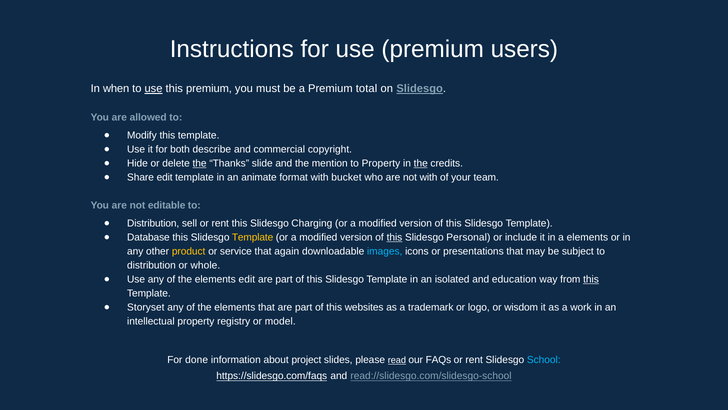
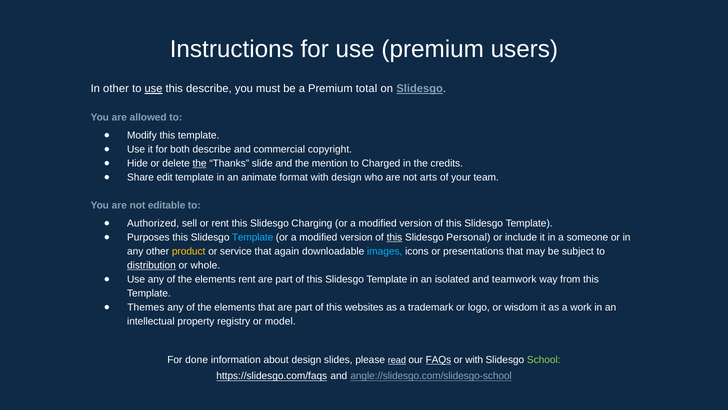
In when: when -> other
this premium: premium -> describe
to Property: Property -> Charged
the at (421, 163) underline: present -> none
with bucket: bucket -> design
not with: with -> arts
Distribution at (153, 223): Distribution -> Authorized
Database: Database -> Purposes
Template at (253, 237) colour: yellow -> light blue
a elements: elements -> someone
distribution at (151, 265) underline: none -> present
elements edit: edit -> rent
education: education -> teamwork
this at (591, 279) underline: present -> none
Storyset: Storyset -> Themes
about project: project -> design
FAQs underline: none -> present
rent at (474, 359): rent -> with
School colour: light blue -> light green
read://slidesgo.com/slidesgo-school: read://slidesgo.com/slidesgo-school -> angle://slidesgo.com/slidesgo-school
